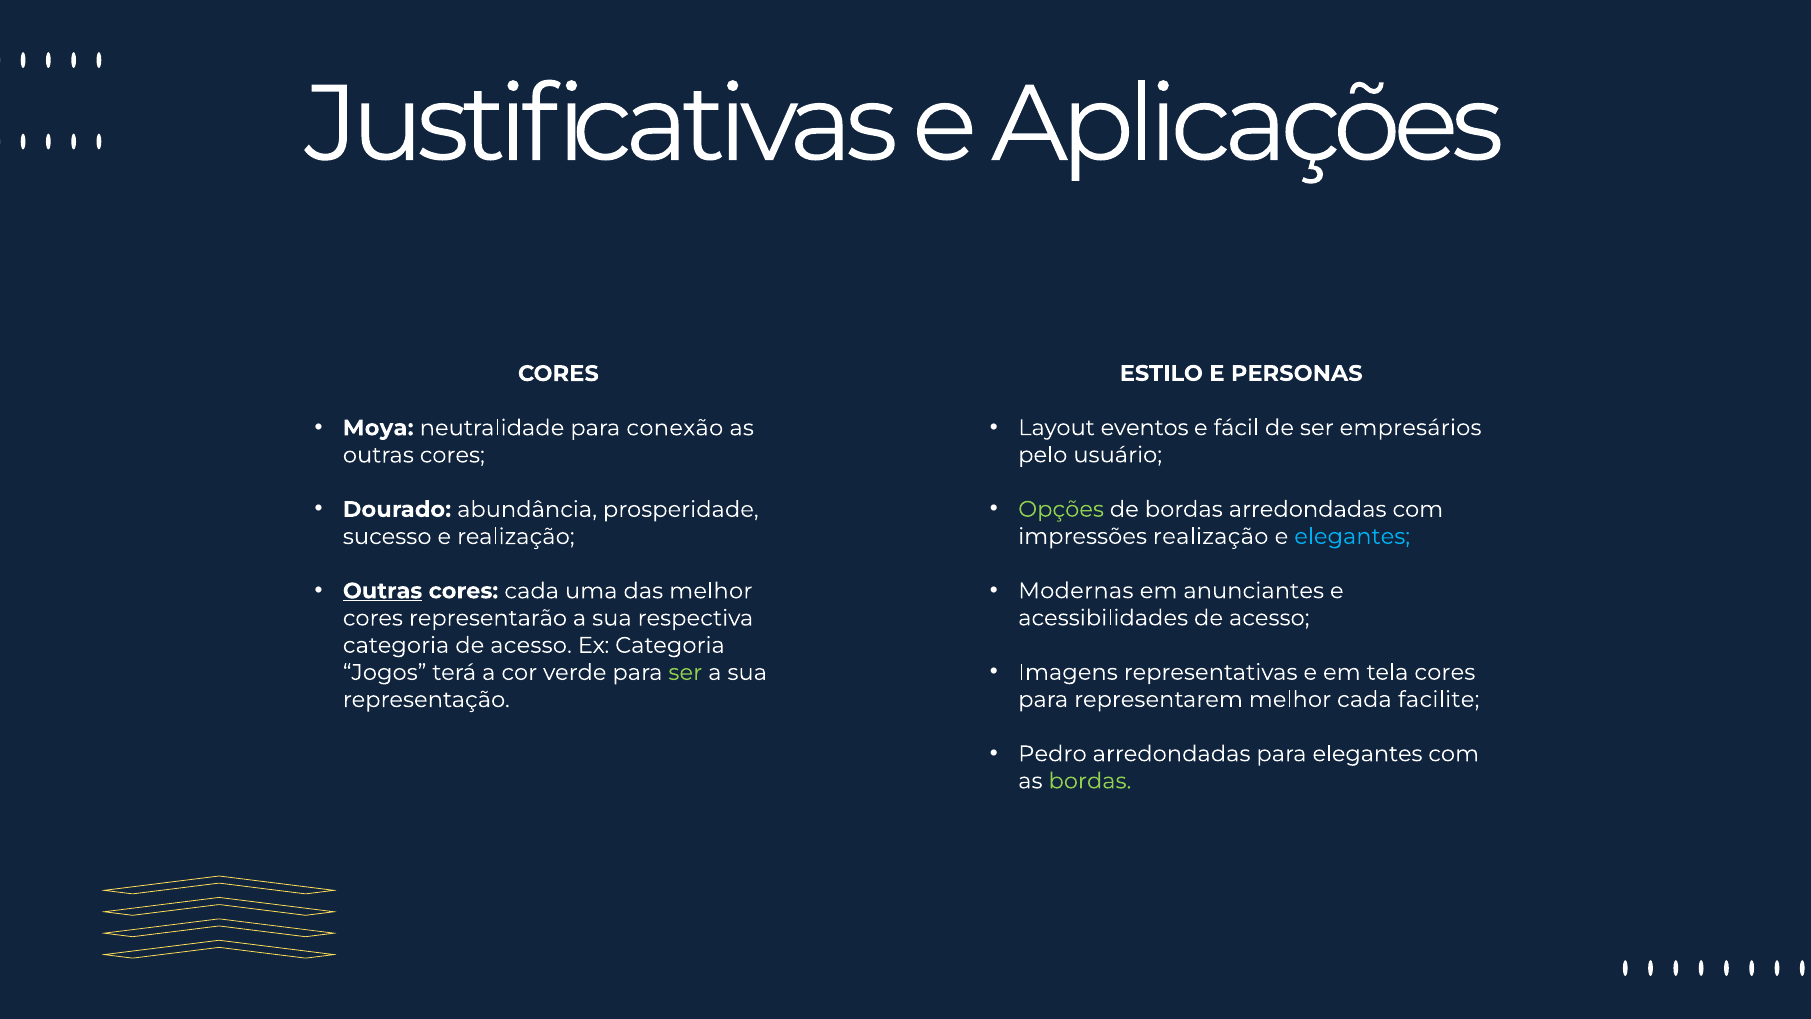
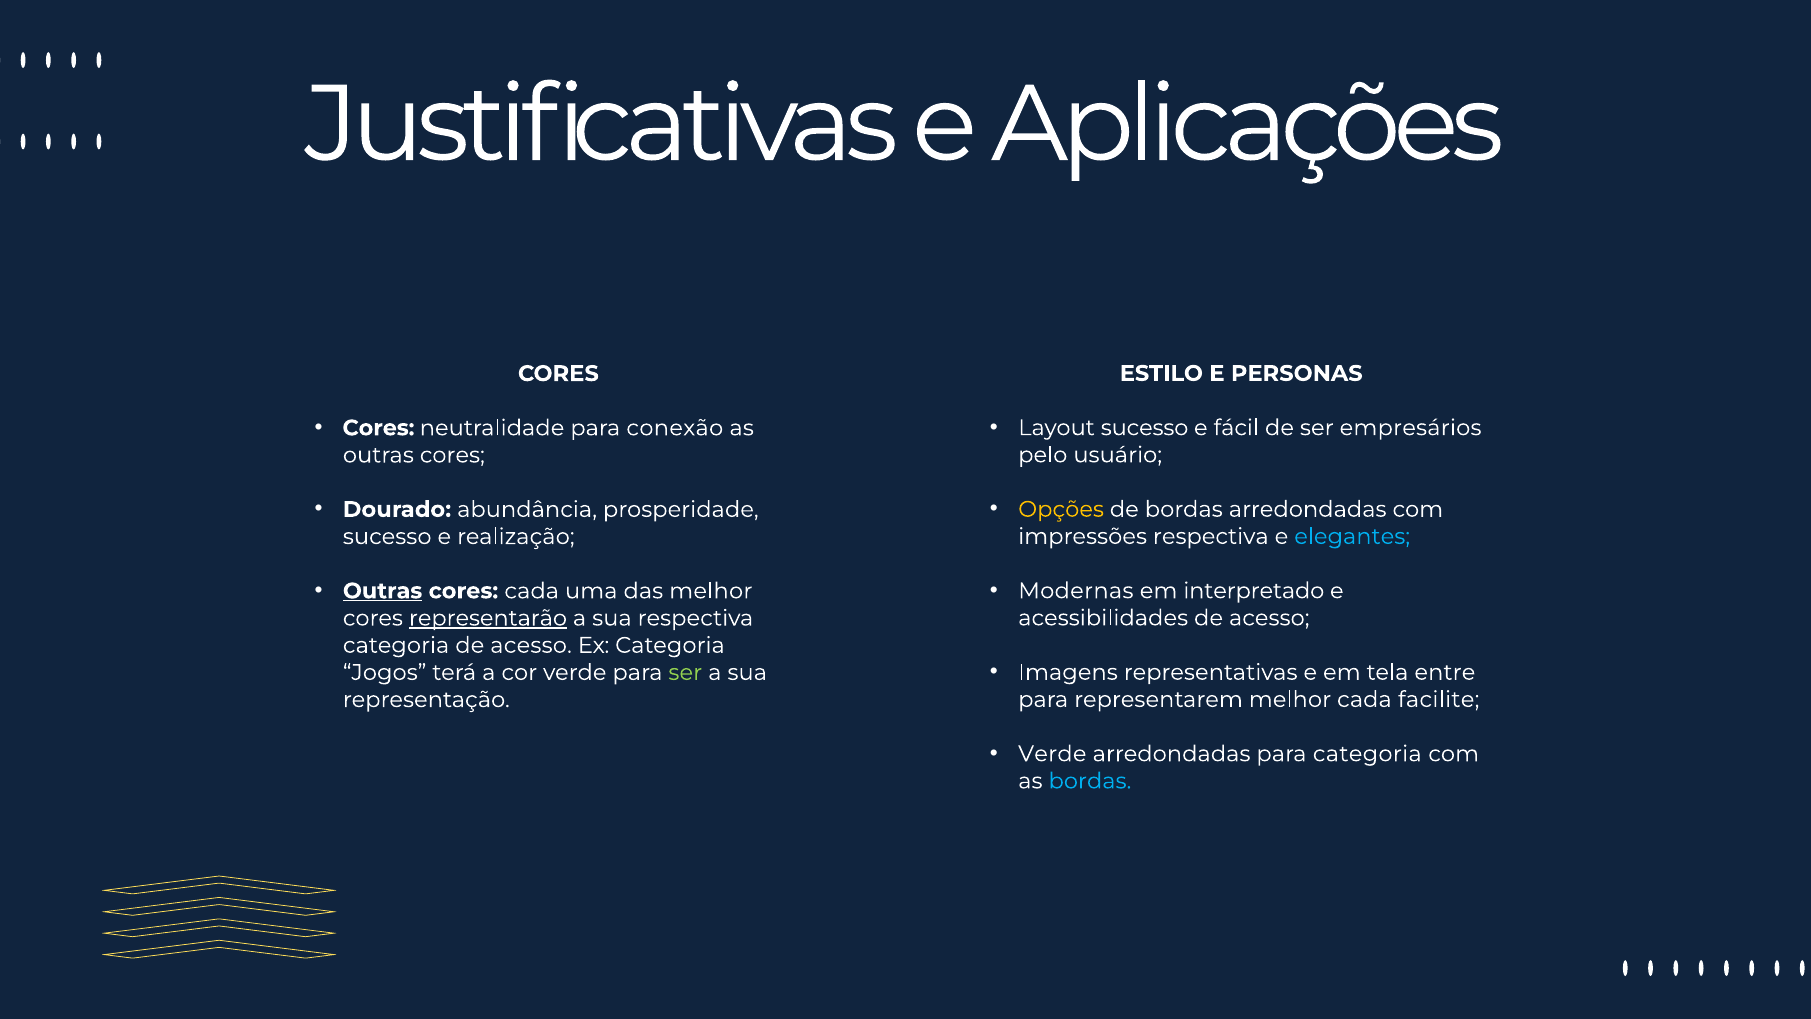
Layout eventos: eventos -> sucesso
Moya at (378, 428): Moya -> Cores
Opções colour: light green -> yellow
impressões realização: realização -> respectiva
anunciantes: anunciantes -> interpretado
representarão underline: none -> present
tela cores: cores -> entre
Pedro at (1052, 754): Pedro -> Verde
para elegantes: elegantes -> categoria
bordas at (1090, 781) colour: light green -> light blue
